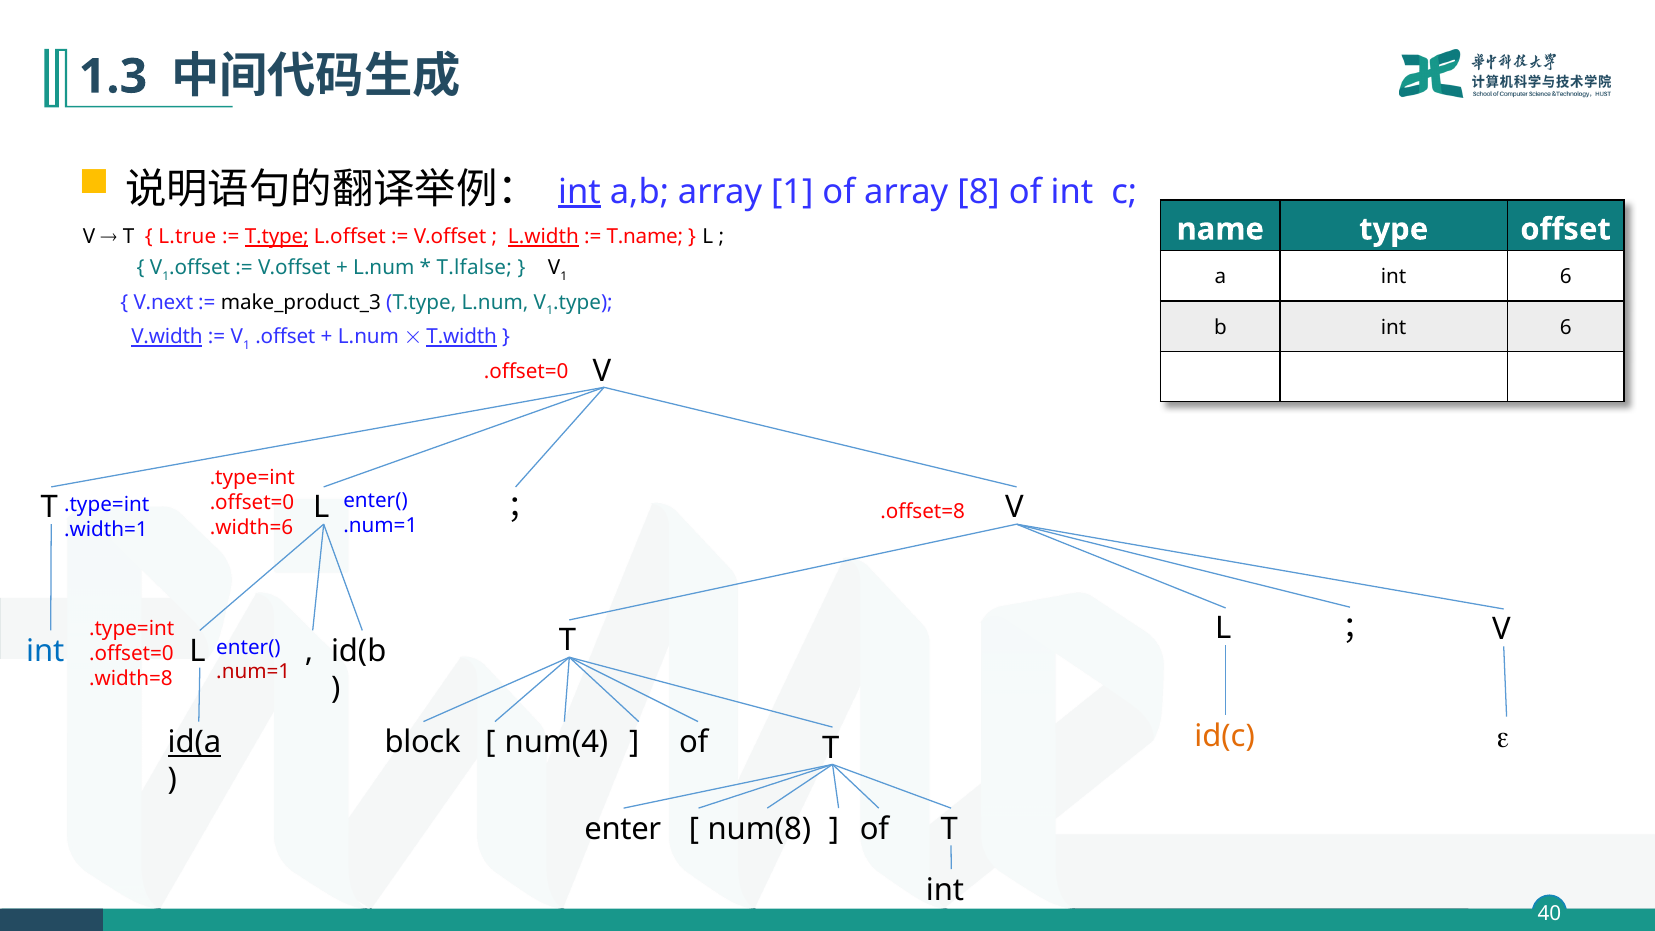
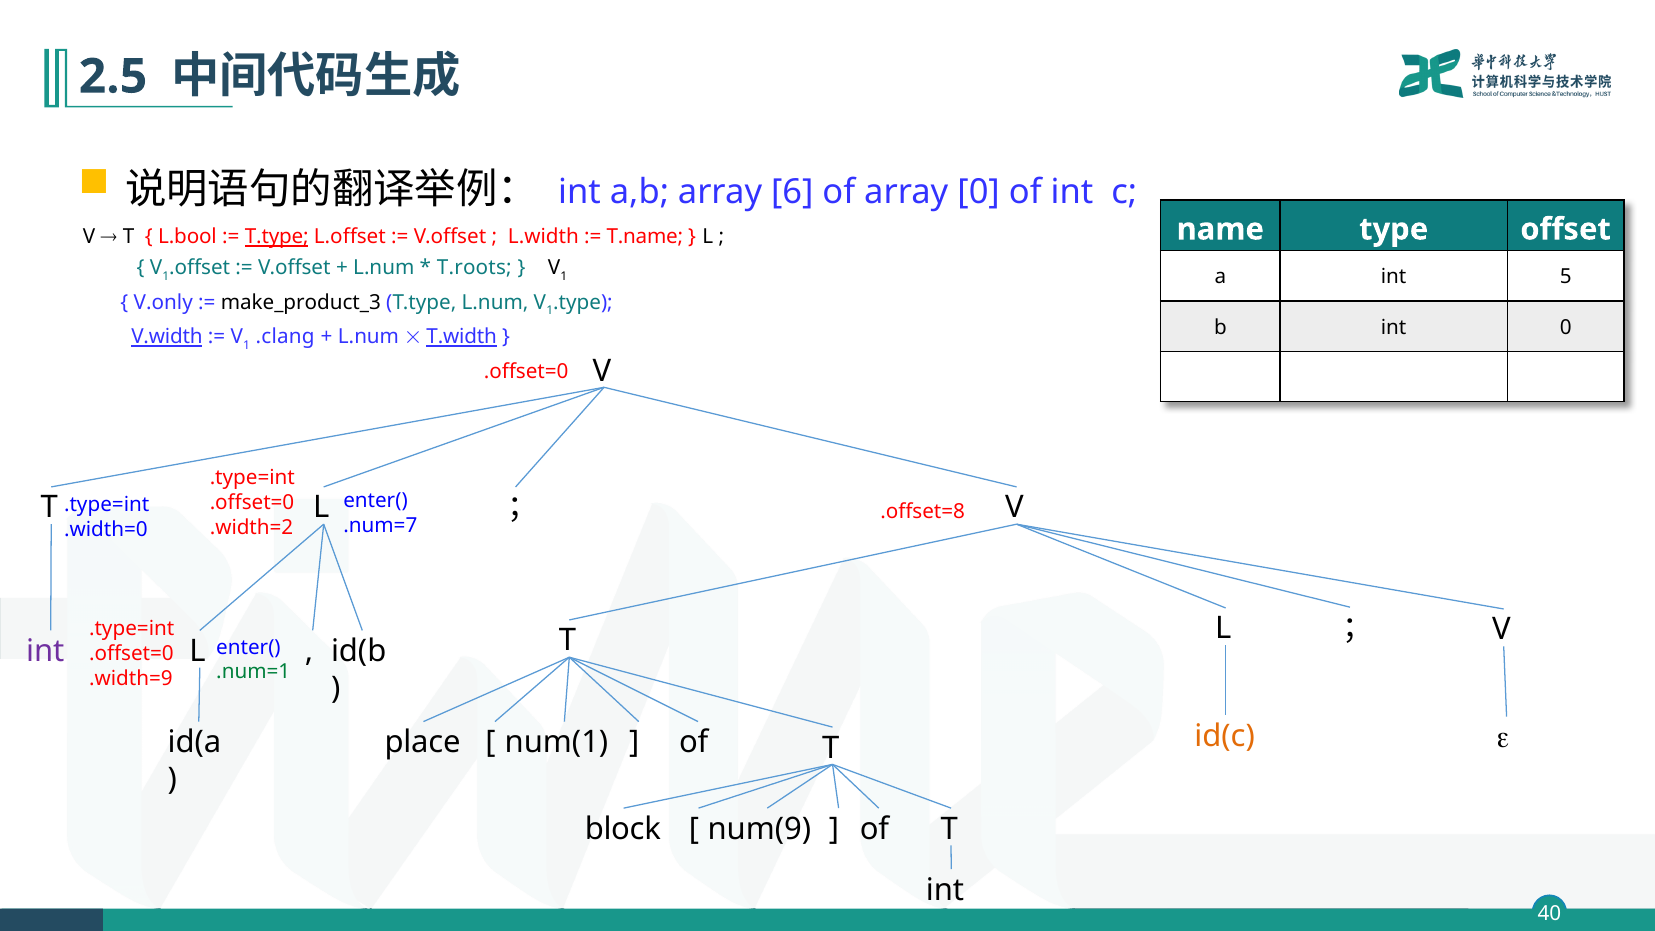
1.3: 1.3 -> 2.5
int at (580, 192) underline: present -> none
array 1: 1 -> 6
array 8: 8 -> 0
L.true: L.true -> L.bool
L.width underline: present -> none
T.lfalse: T.lfalse -> T.roots
a int 6: 6 -> 5
V.next: V.next -> V.only
b int 6: 6 -> 0
.offset at (285, 337): .offset -> .clang
.num=1 at (380, 526): .num=1 -> .num=7
.width=6: .width=6 -> .width=2
.width=1: .width=1 -> .width=0
int at (45, 651) colour: blue -> purple
.num=1 at (253, 672) colour: red -> green
.width=8: .width=8 -> .width=9
id(a underline: present -> none
block: block -> place
num(4: num(4 -> num(1
enter: enter -> block
num(8: num(8 -> num(9
